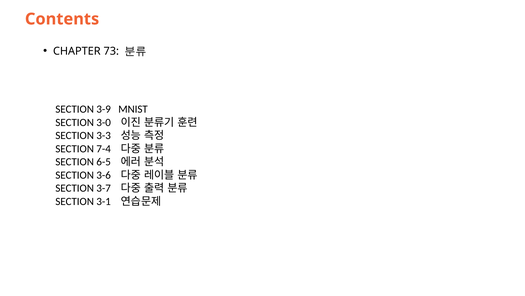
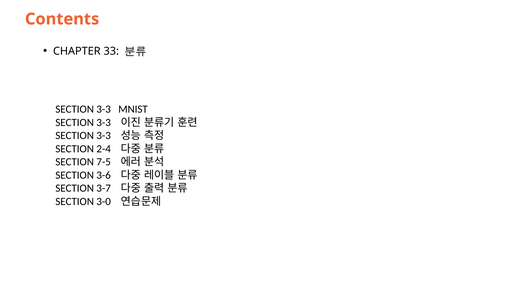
73: 73 -> 33
3-9 at (104, 109): 3-9 -> 3-3
3-0 at (104, 122): 3-0 -> 3-3
7-4: 7-4 -> 2-4
6-5: 6-5 -> 7-5
3-1: 3-1 -> 3-0
